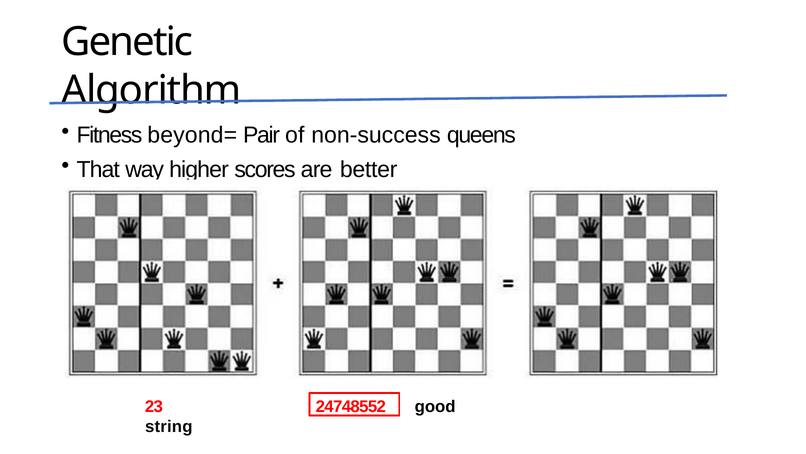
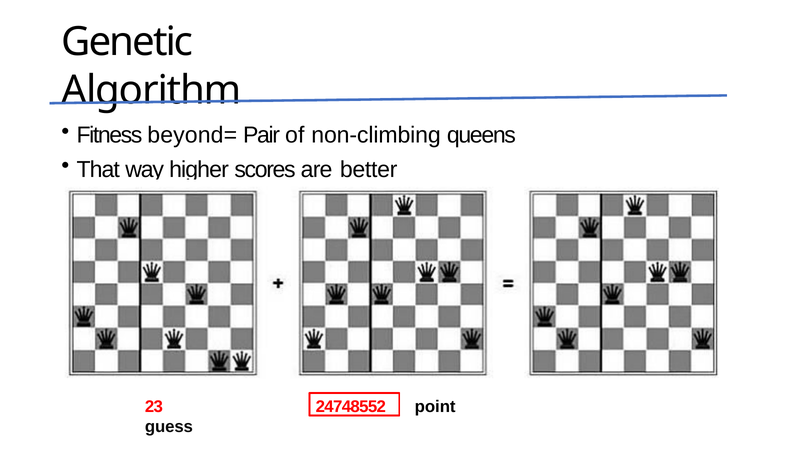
non-success: non-success -> non-climbing
good: good -> point
string: string -> guess
